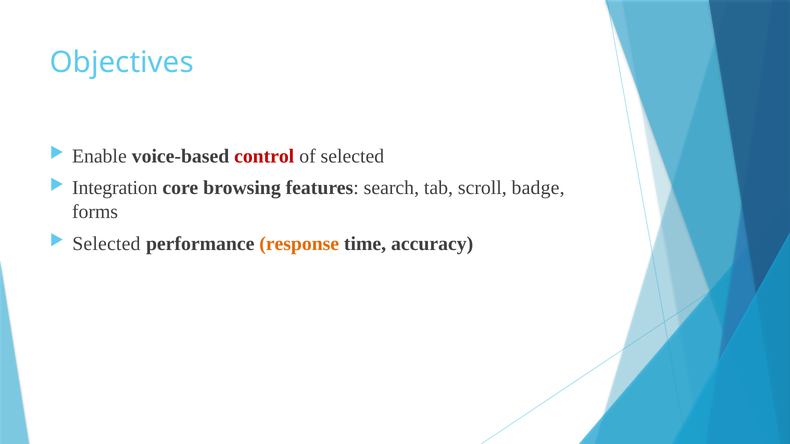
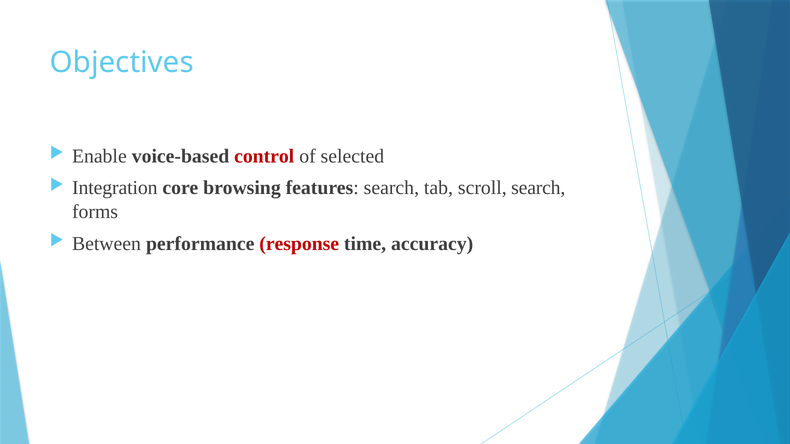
scroll badge: badge -> search
Selected at (106, 244): Selected -> Between
response colour: orange -> red
